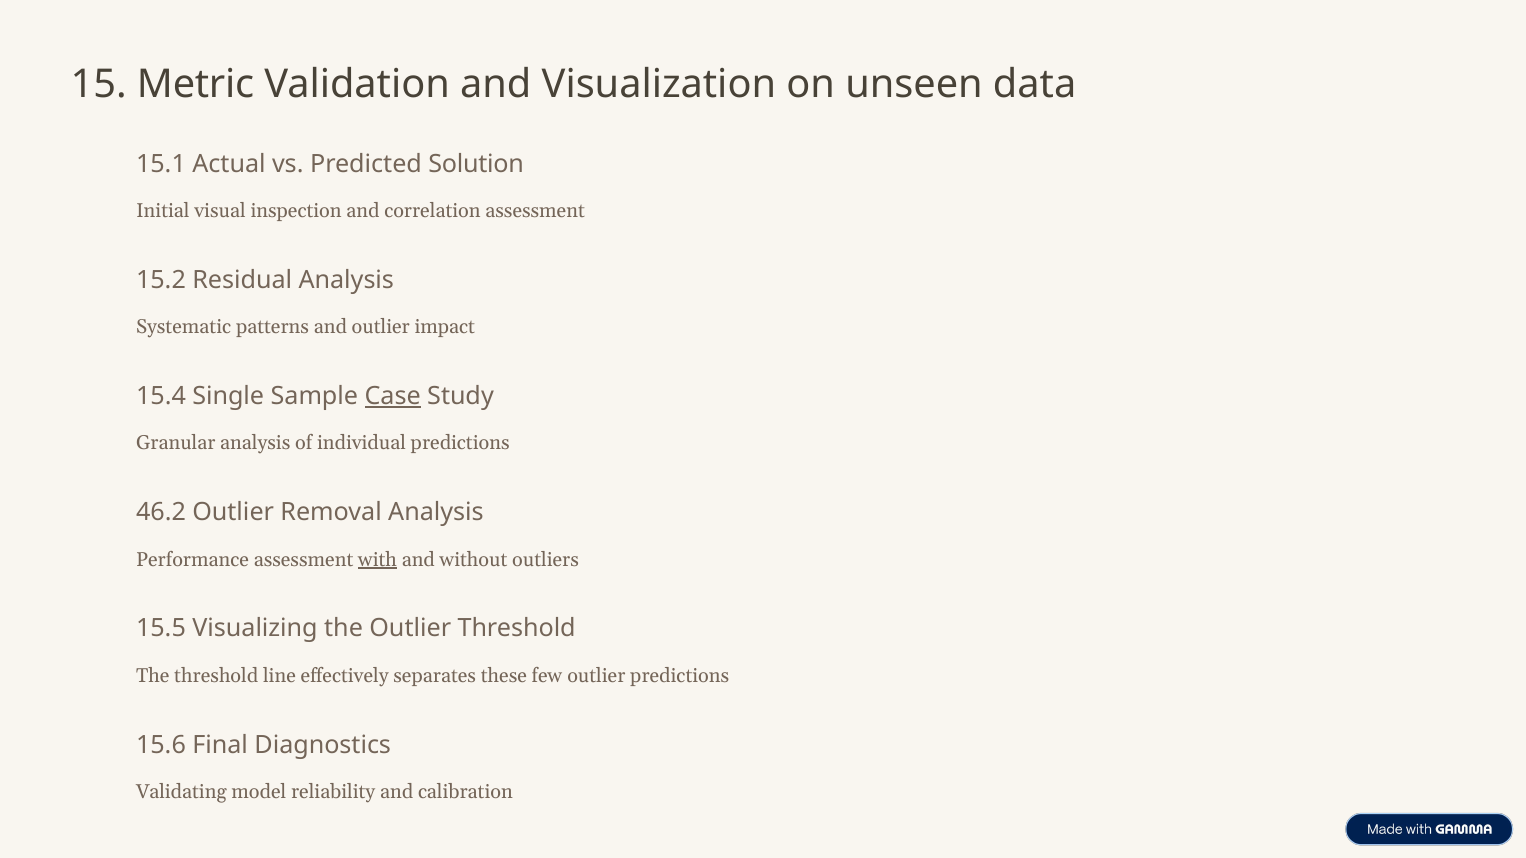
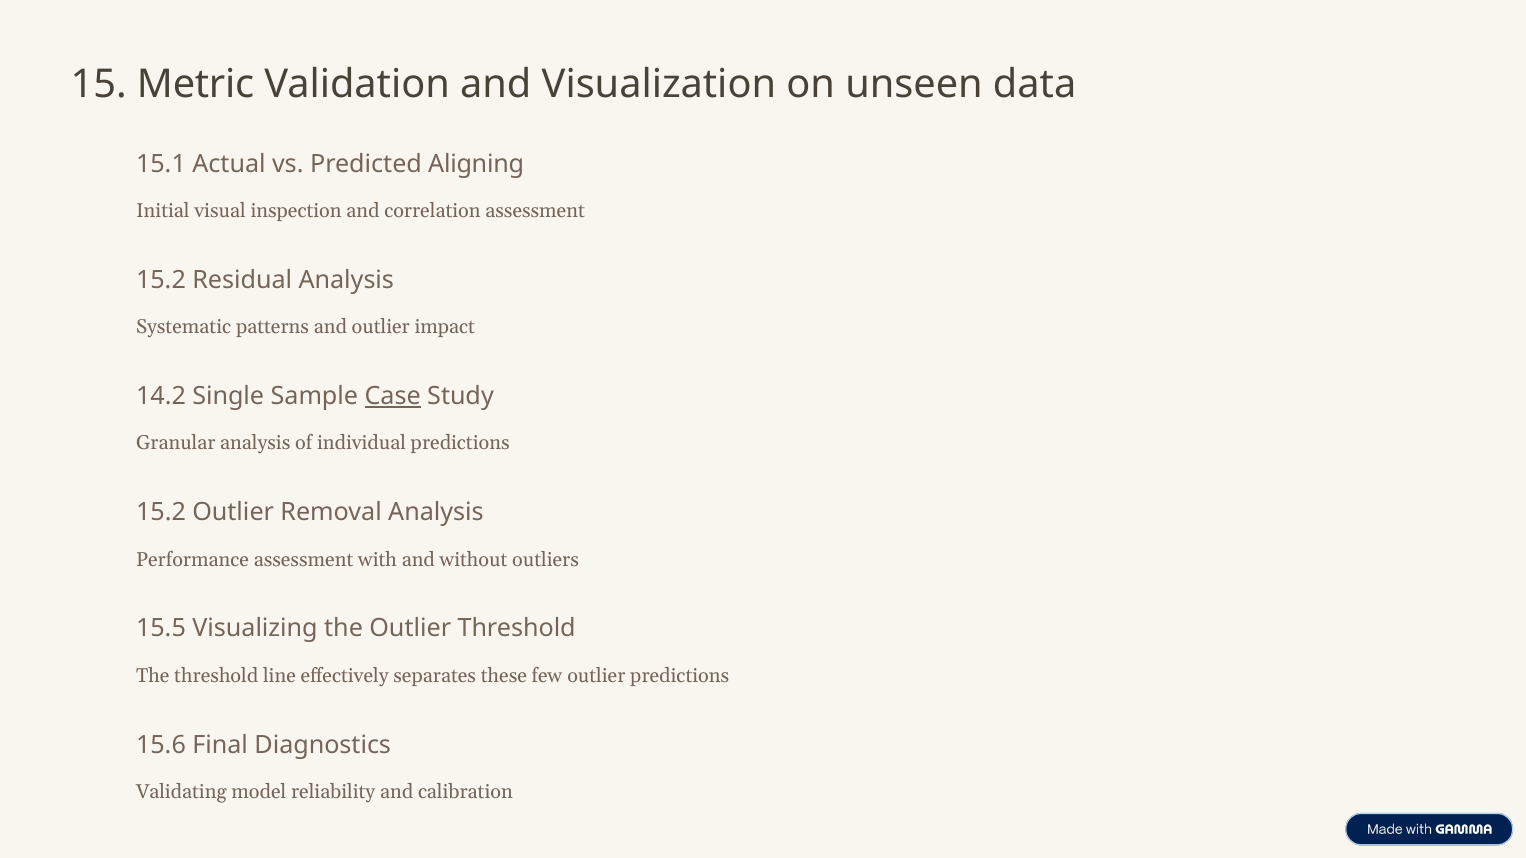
Solution: Solution -> Aligning
15.4: 15.4 -> 14.2
46.2 at (161, 513): 46.2 -> 15.2
with underline: present -> none
